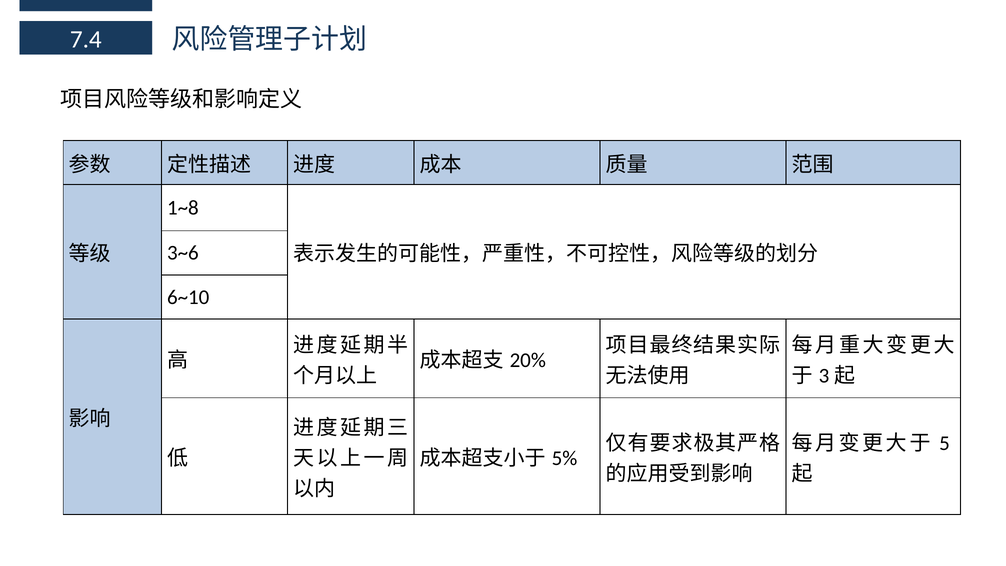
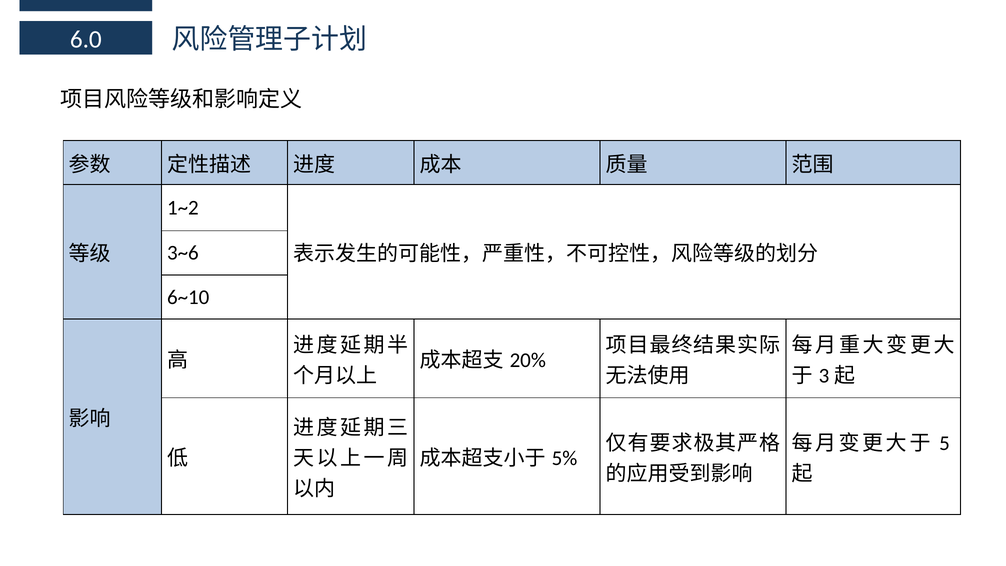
7.4: 7.4 -> 6.0
1~8: 1~8 -> 1~2
